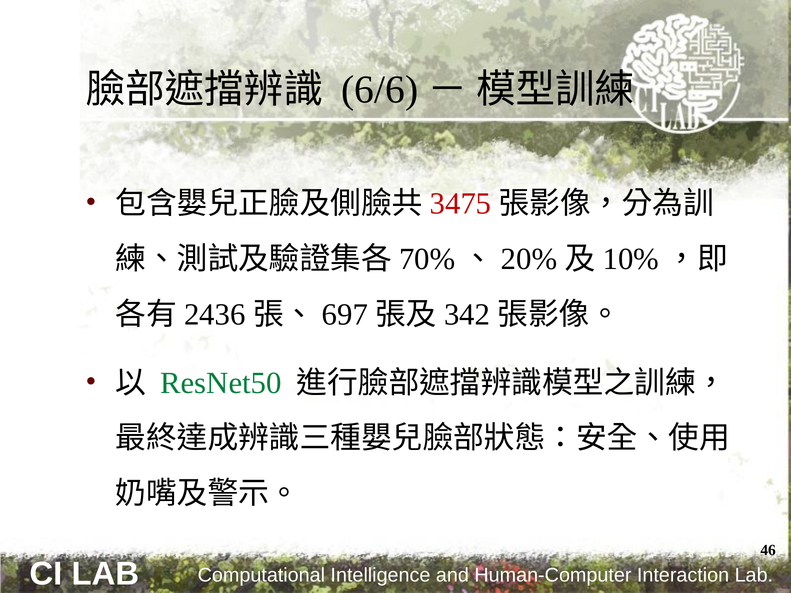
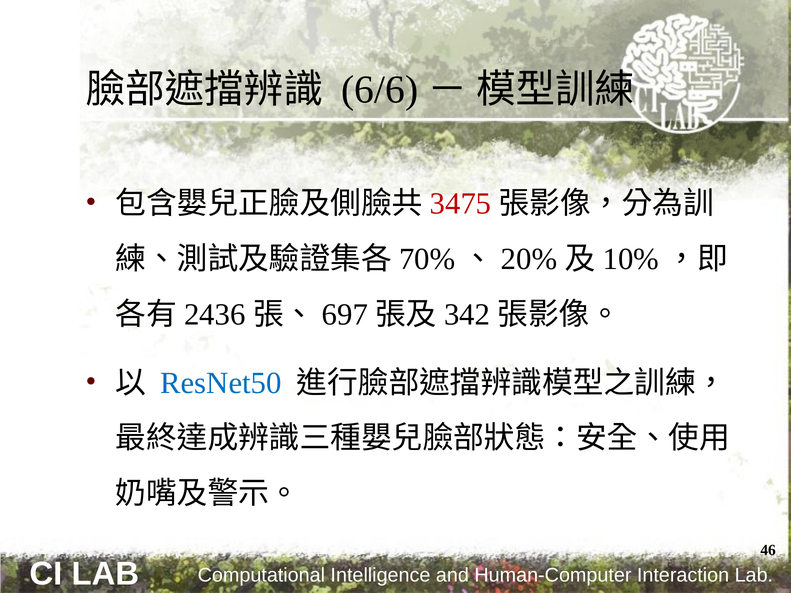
ResNet50 colour: green -> blue
